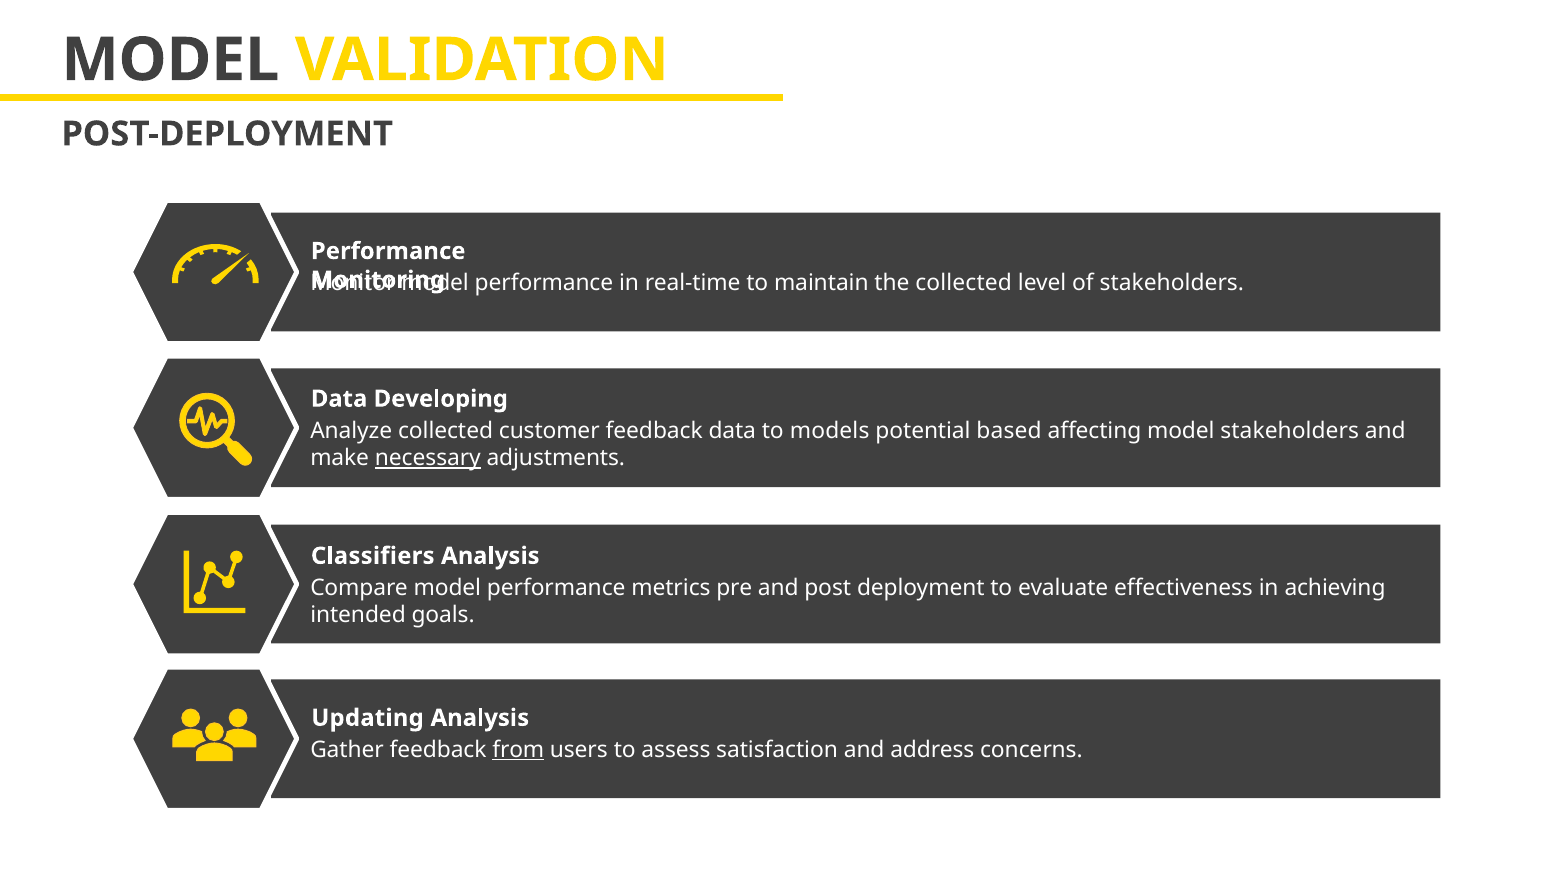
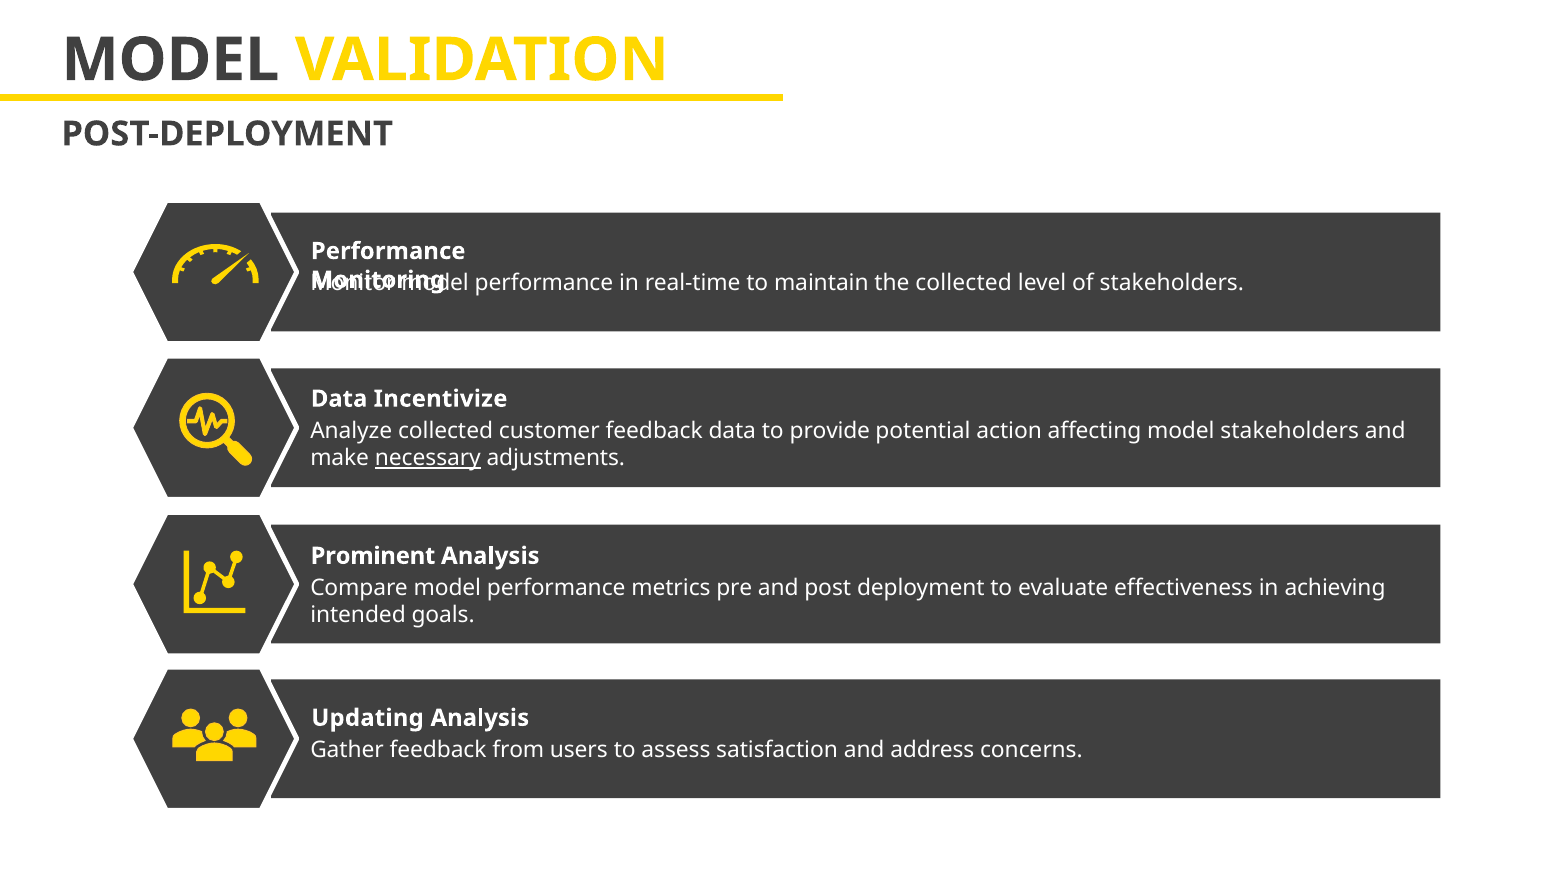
Developing: Developing -> Incentivize
models: models -> provide
based: based -> action
Classifiers: Classifiers -> Prominent
from underline: present -> none
